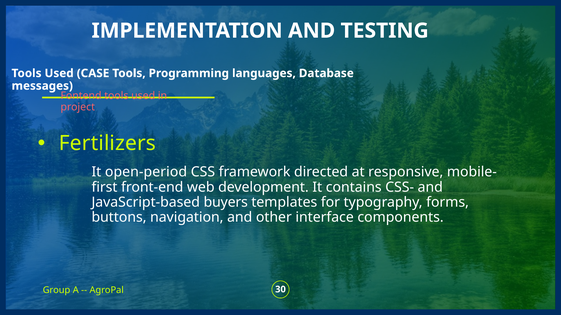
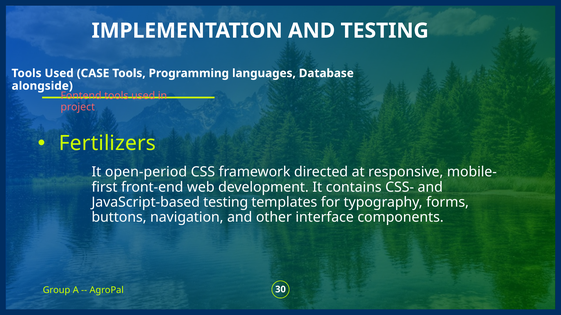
messages: messages -> alongside
JavaScript-based buyers: buyers -> testing
